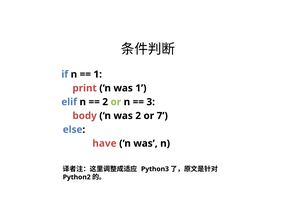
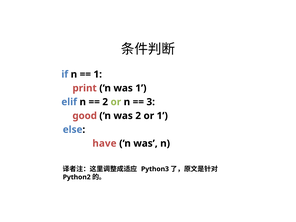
body: body -> good
or 7: 7 -> 1
